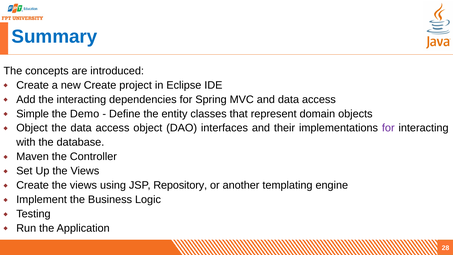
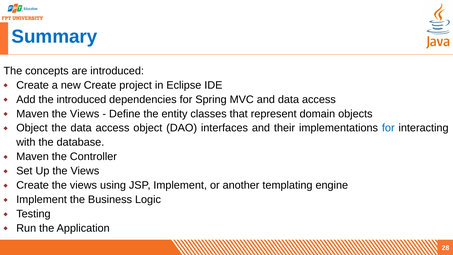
the interacting: interacting -> introduced
Simple at (33, 114): Simple -> Maven
Demo at (85, 114): Demo -> Views
for at (388, 128) colour: purple -> blue
JSP Repository: Repository -> Implement
